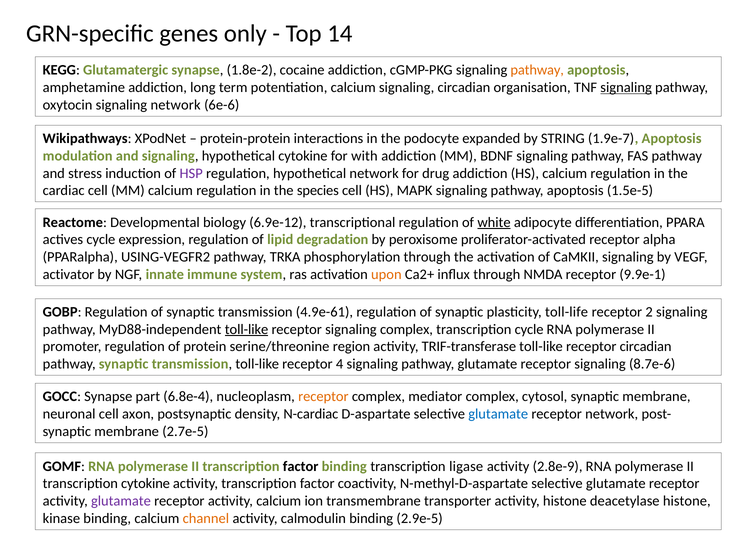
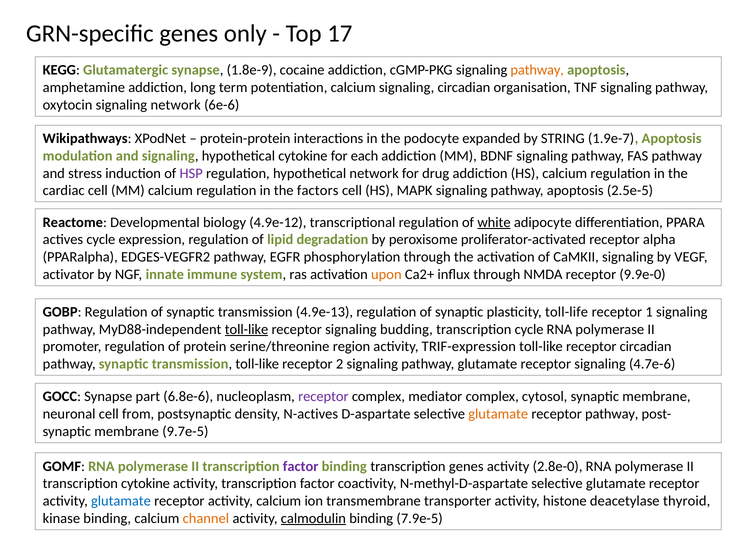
14: 14 -> 17
1.8e-2: 1.8e-2 -> 1.8e-9
signaling at (626, 88) underline: present -> none
with: with -> each
species: species -> factors
1.5e-5: 1.5e-5 -> 2.5e-5
6.9e-12: 6.9e-12 -> 4.9e-12
USING-VEGFR2: USING-VEGFR2 -> EDGES-VEGFR2
TRKA: TRKA -> EGFR
9.9e-1: 9.9e-1 -> 9.9e-0
4.9e-61: 4.9e-61 -> 4.9e-13
2: 2 -> 1
signaling complex: complex -> budding
TRIF-transferase: TRIF-transferase -> TRIF-expression
4: 4 -> 2
8.7e-6: 8.7e-6 -> 4.7e-6
6.8e-4: 6.8e-4 -> 6.8e-6
receptor at (323, 397) colour: orange -> purple
axon: axon -> from
N-cardiac: N-cardiac -> N-actives
glutamate at (498, 415) colour: blue -> orange
receptor network: network -> pathway
2.7e-5: 2.7e-5 -> 9.7e-5
factor at (301, 467) colour: black -> purple
transcription ligase: ligase -> genes
2.8e-9: 2.8e-9 -> 2.8e-0
glutamate at (121, 502) colour: purple -> blue
deacetylase histone: histone -> thyroid
calmodulin underline: none -> present
2.9e-5: 2.9e-5 -> 7.9e-5
